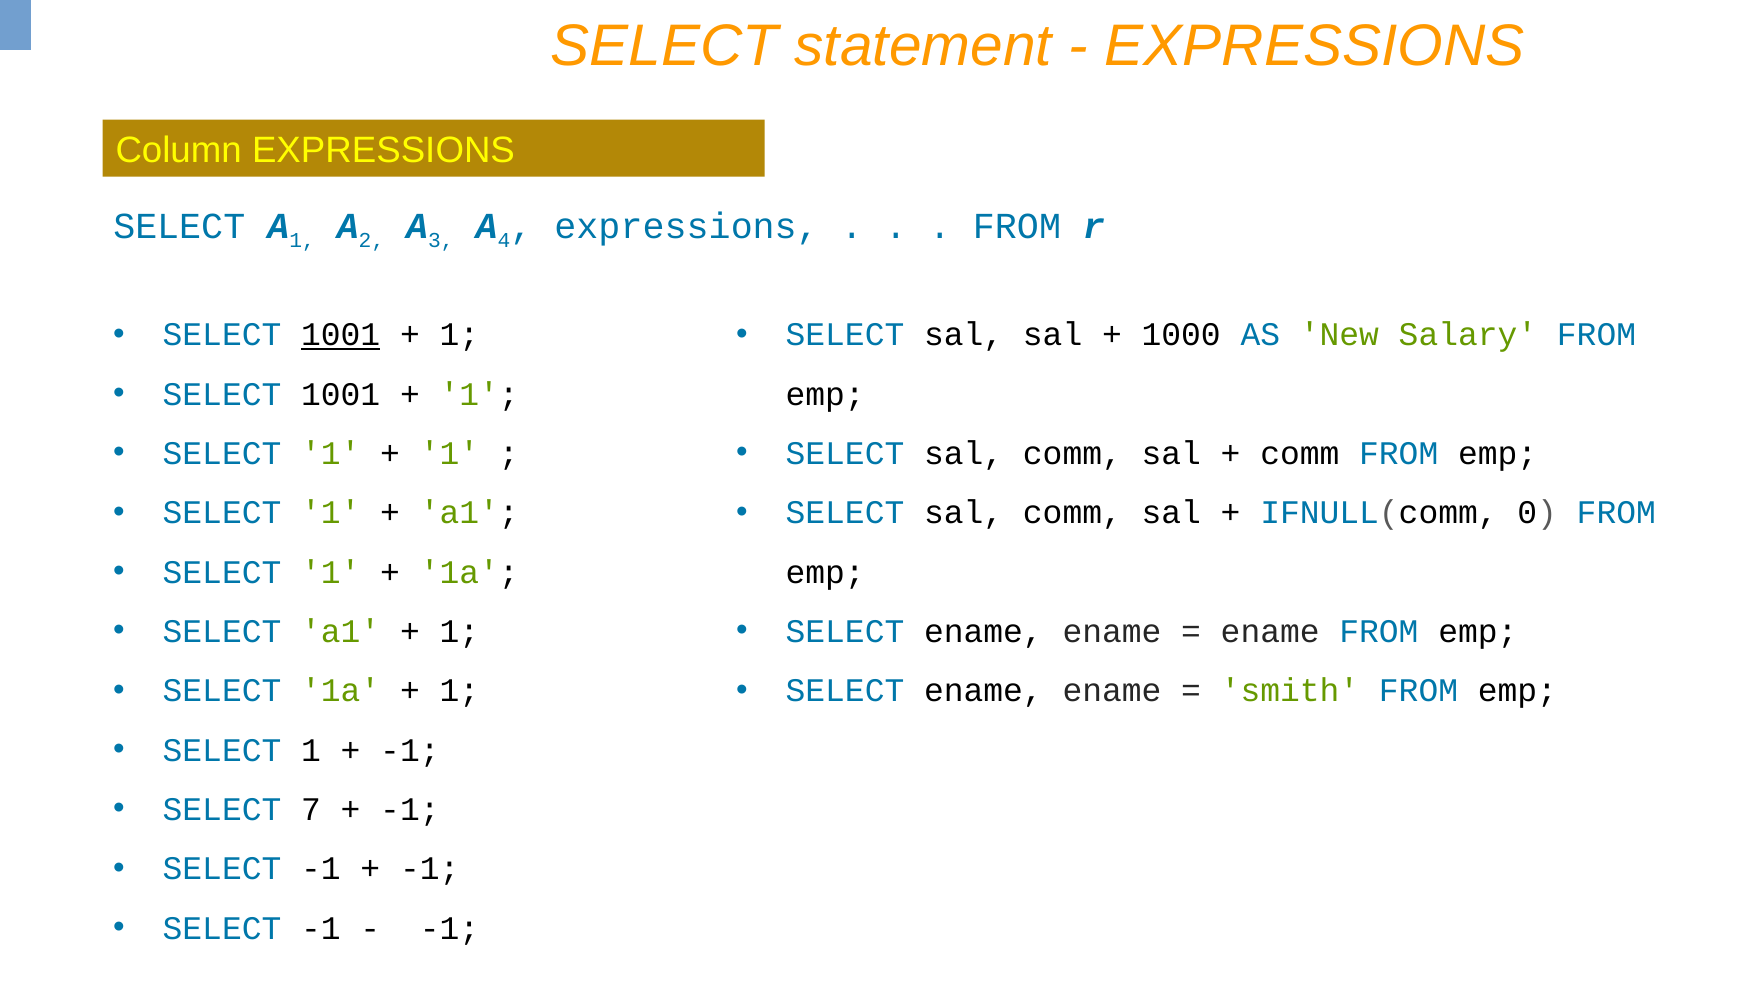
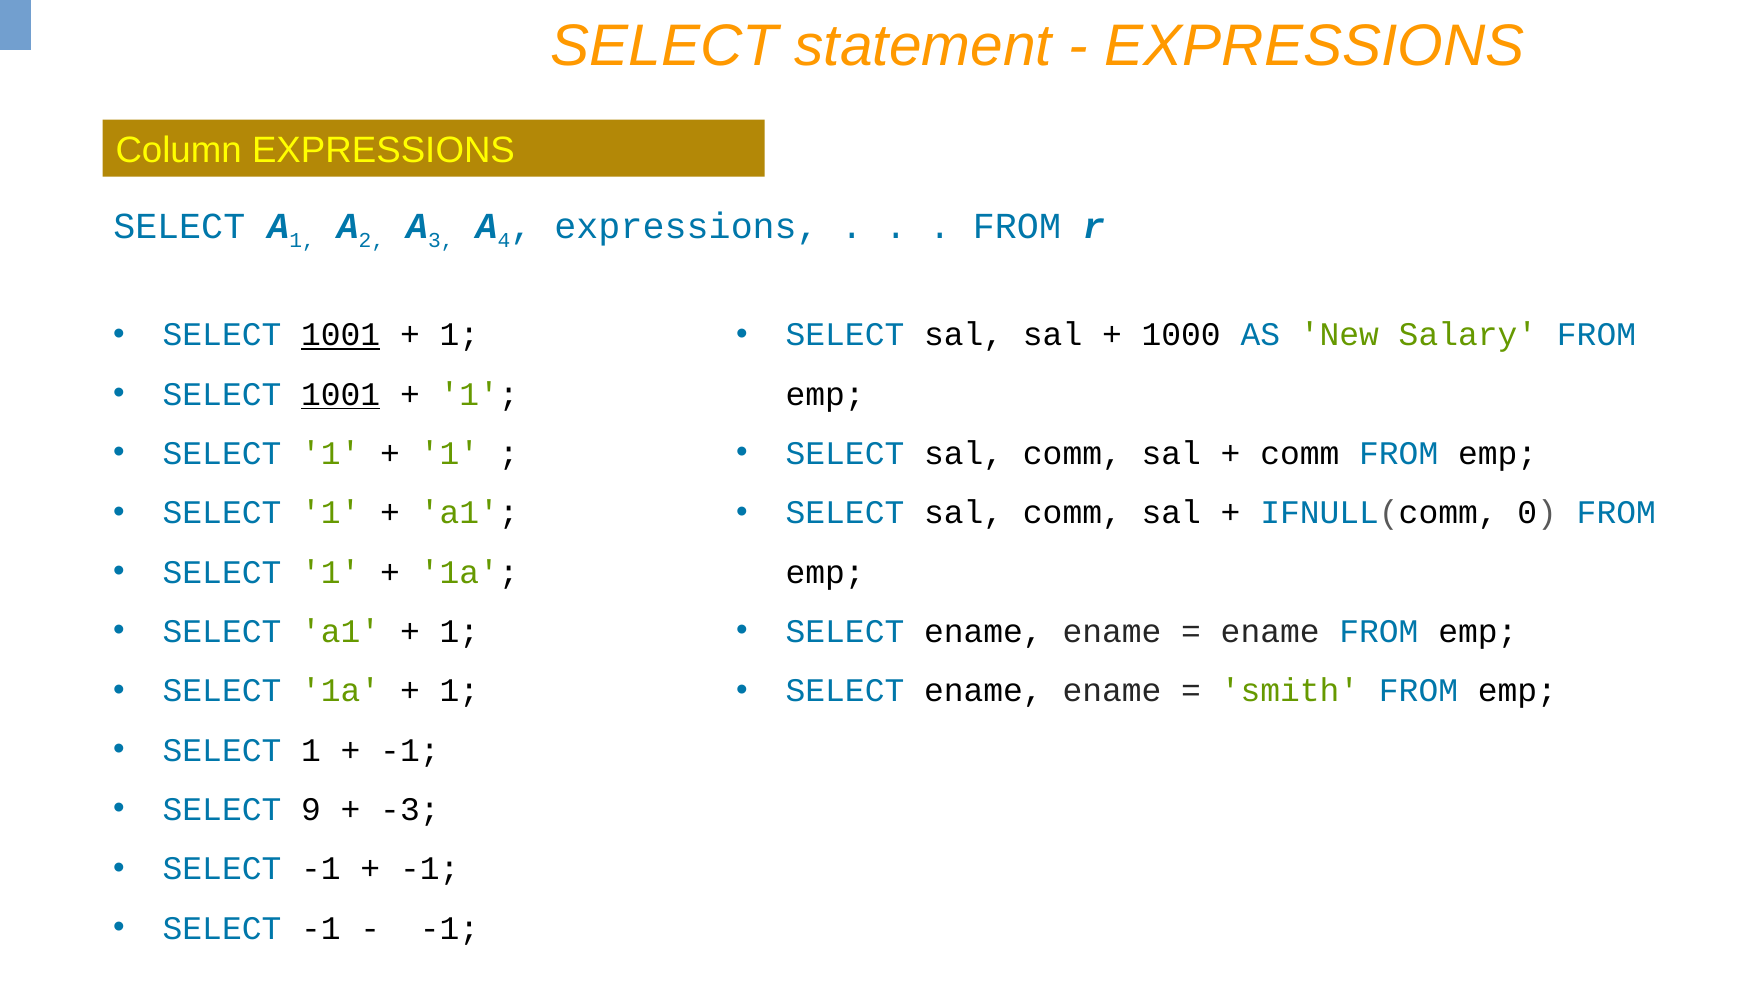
1001 at (341, 394) underline: none -> present
7: 7 -> 9
-1 at (410, 810): -1 -> -3
